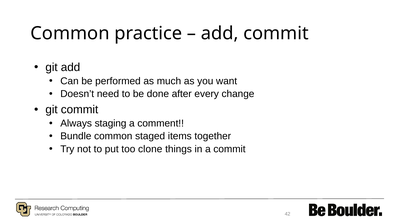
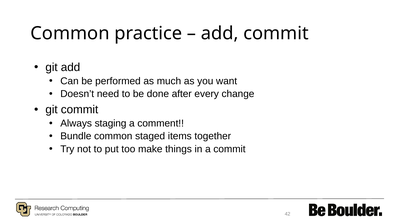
clone: clone -> make
